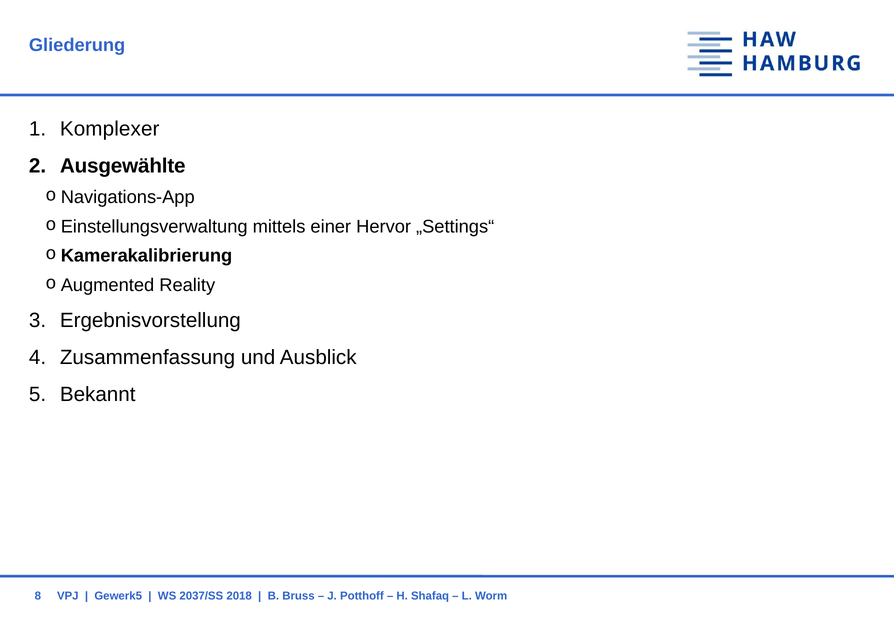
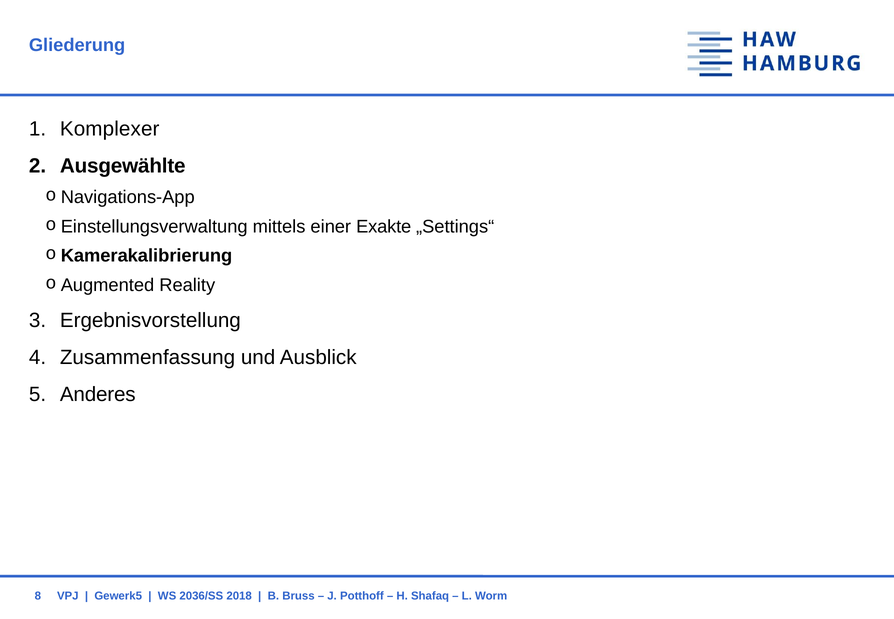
Hervor: Hervor -> Exakte
Bekannt: Bekannt -> Anderes
2037/SS: 2037/SS -> 2036/SS
